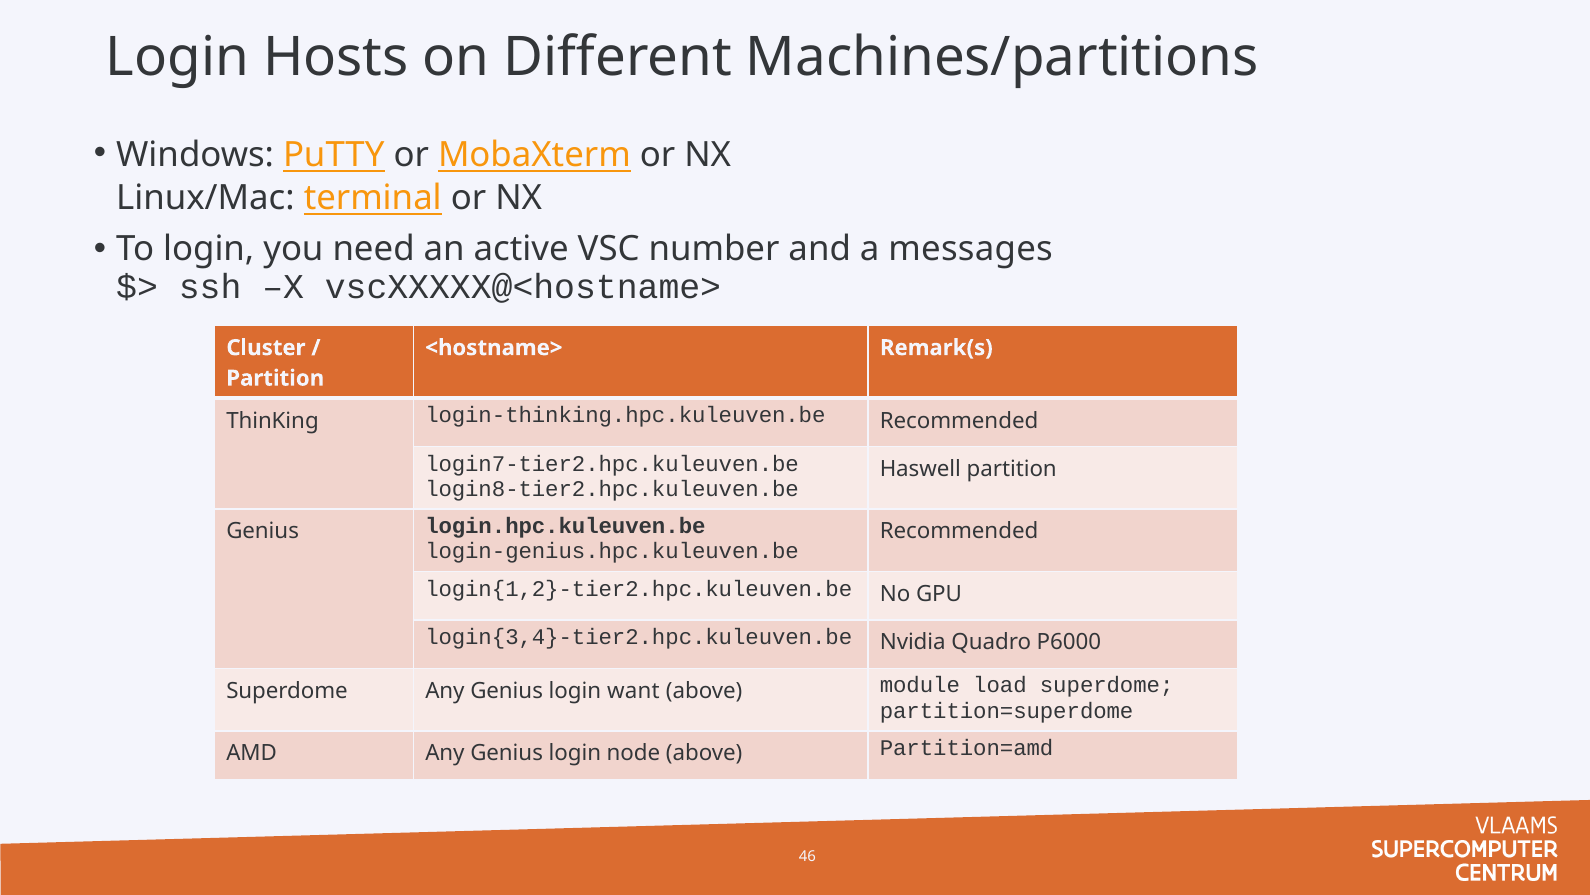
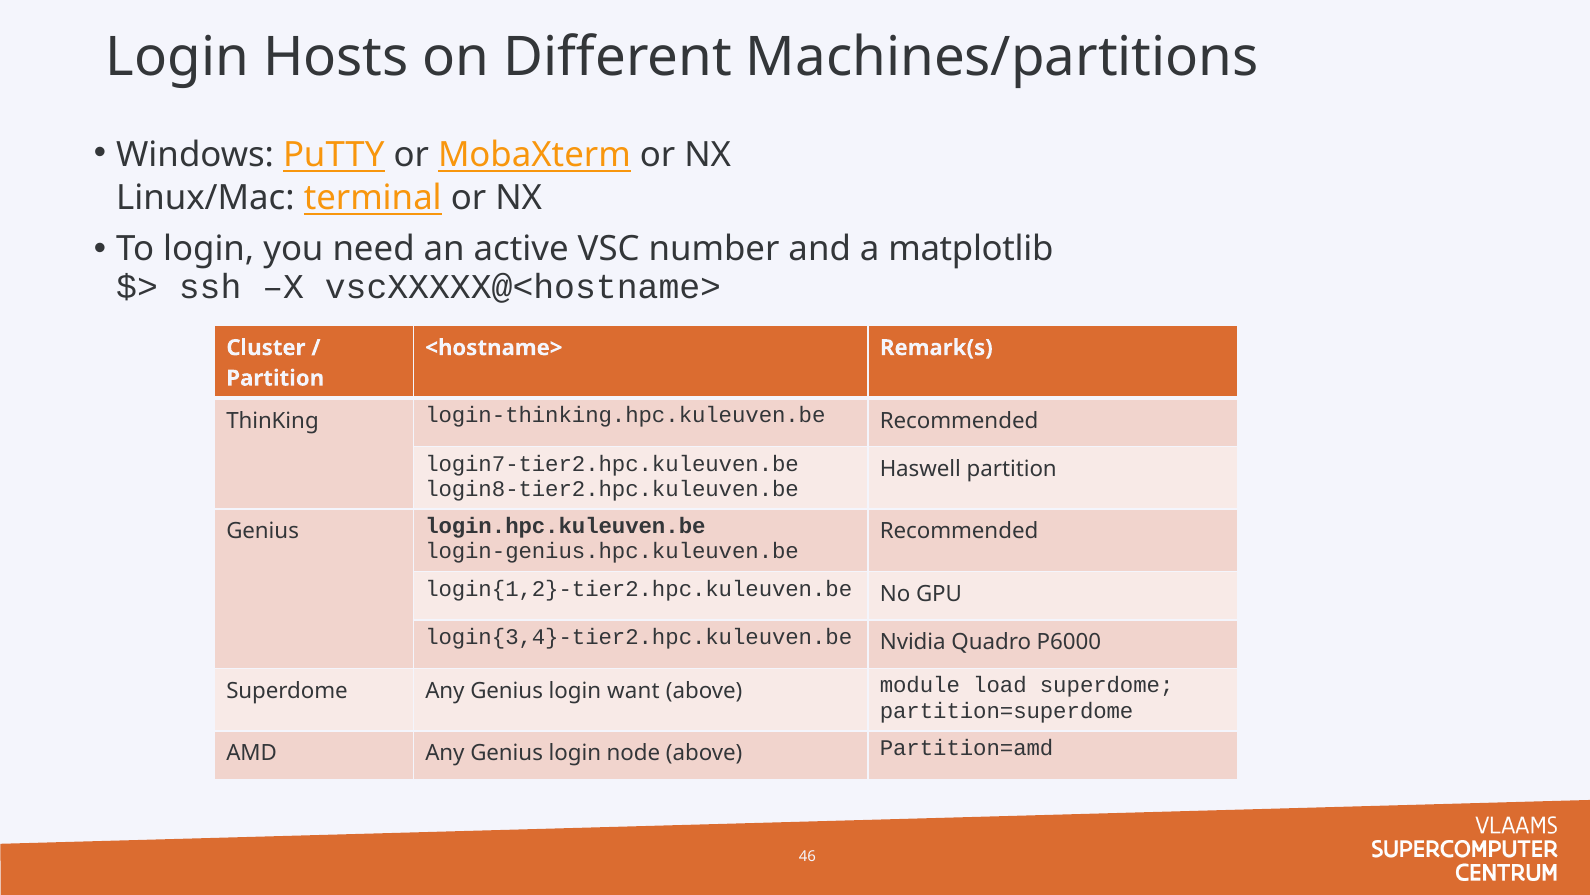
messages: messages -> matplotlib
